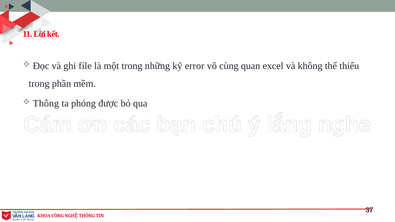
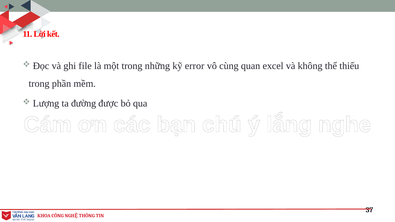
Thông at (46, 103): Thông -> Lượng
phóng: phóng -> đường
